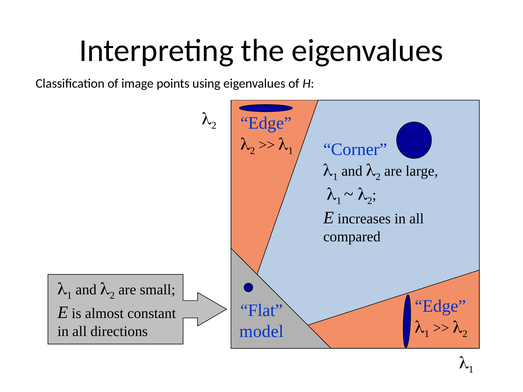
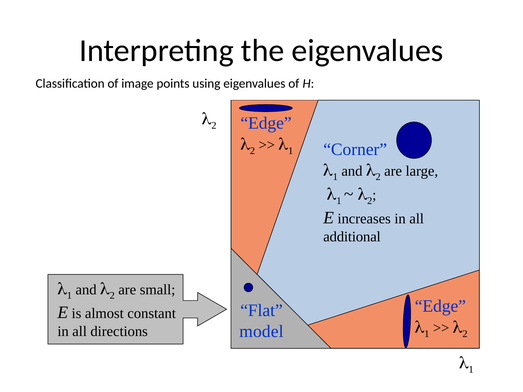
compared: compared -> additional
